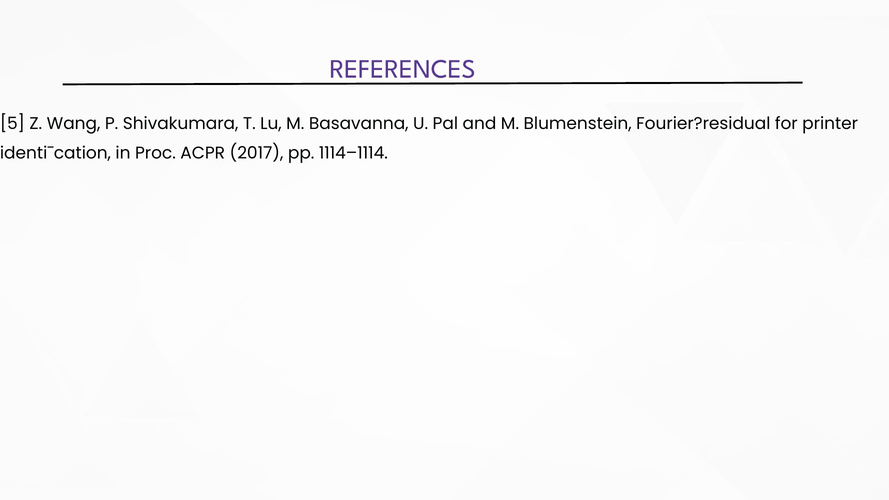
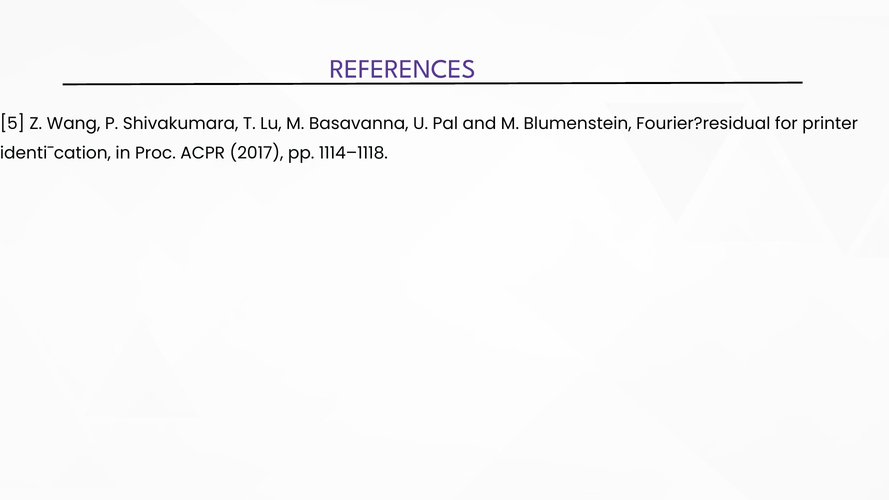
1114–1114: 1114–1114 -> 1114–1118
